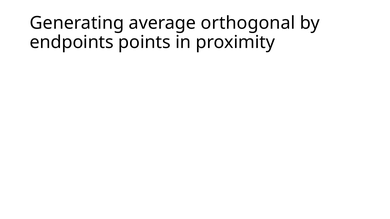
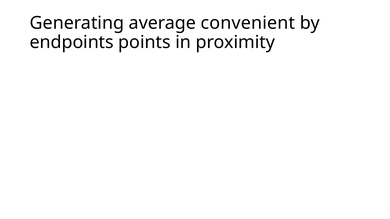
orthogonal: orthogonal -> convenient
